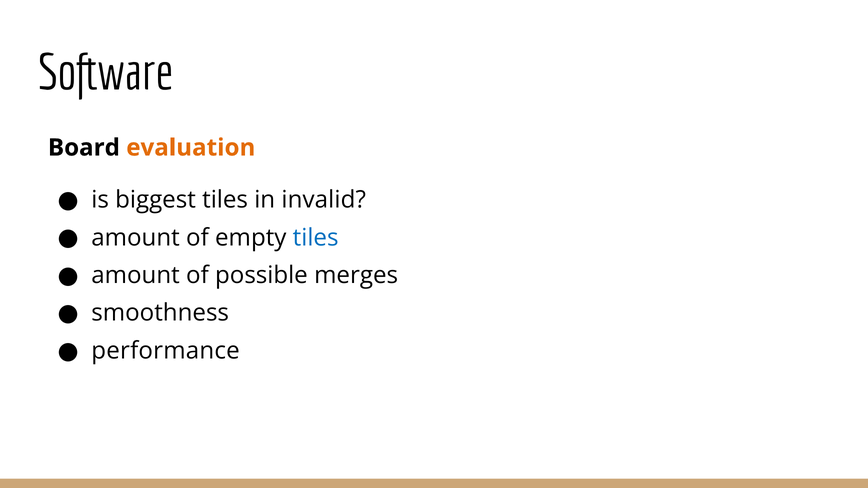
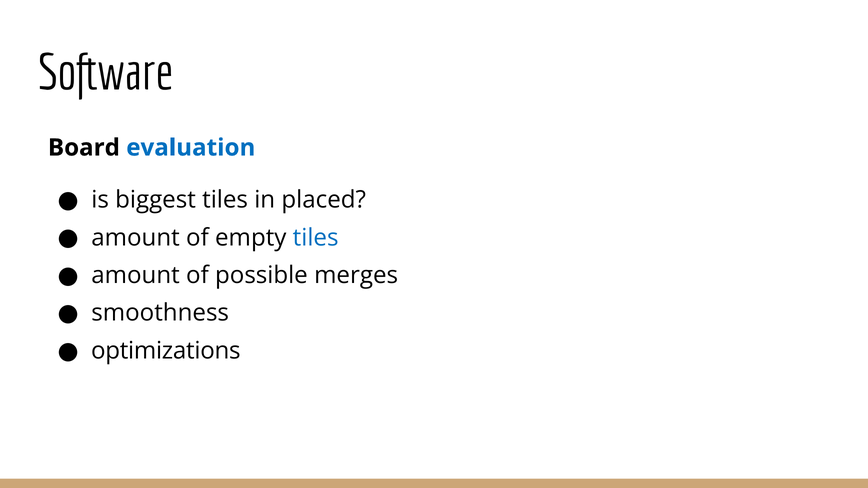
evaluation colour: orange -> blue
invalid: invalid -> placed
performance: performance -> optimizations
